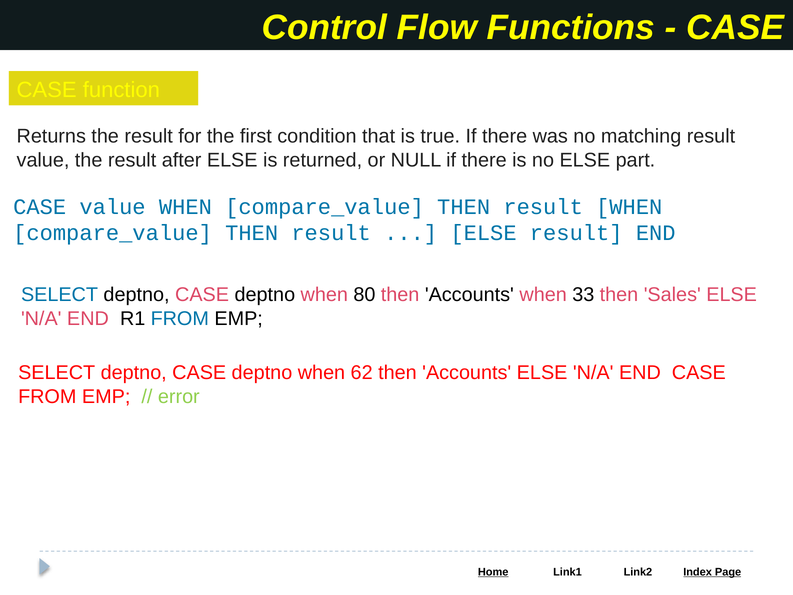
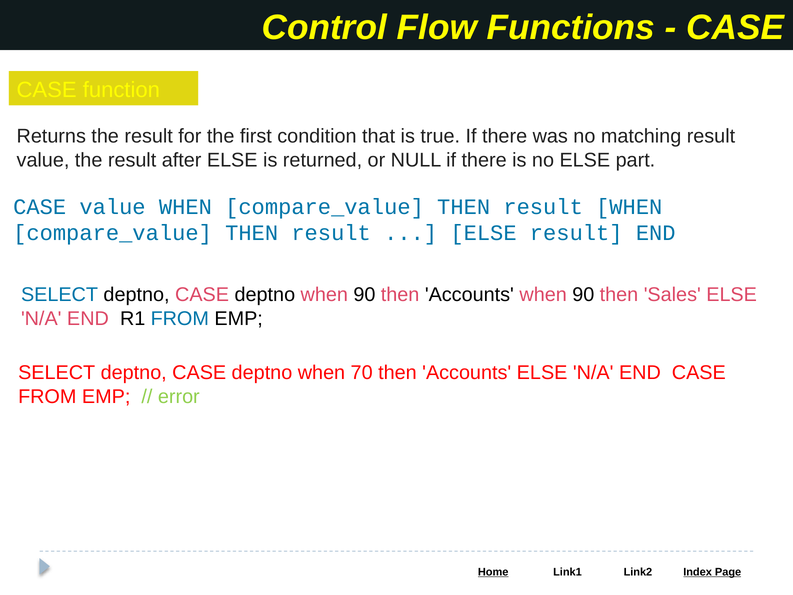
deptno when 80: 80 -> 90
Accounts when 33: 33 -> 90
62: 62 -> 70
